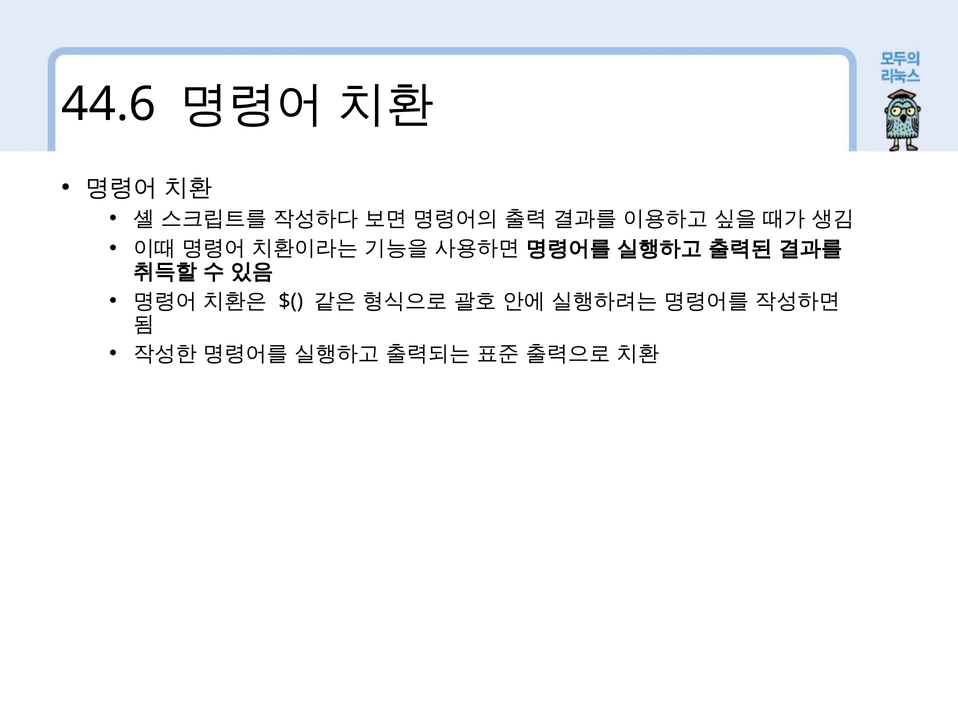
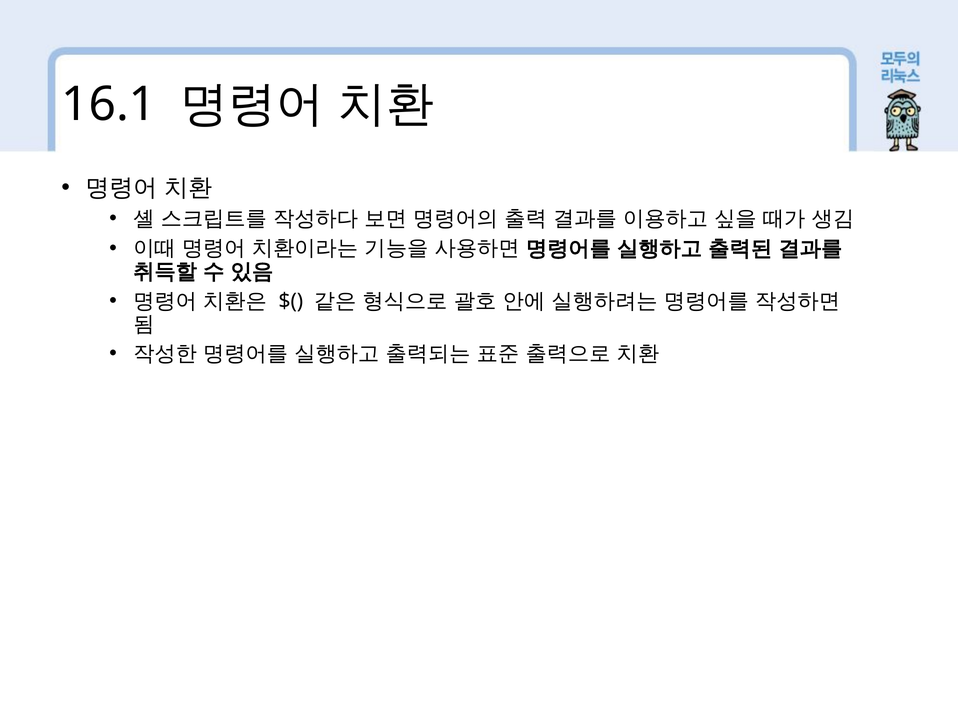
44.6: 44.6 -> 16.1
